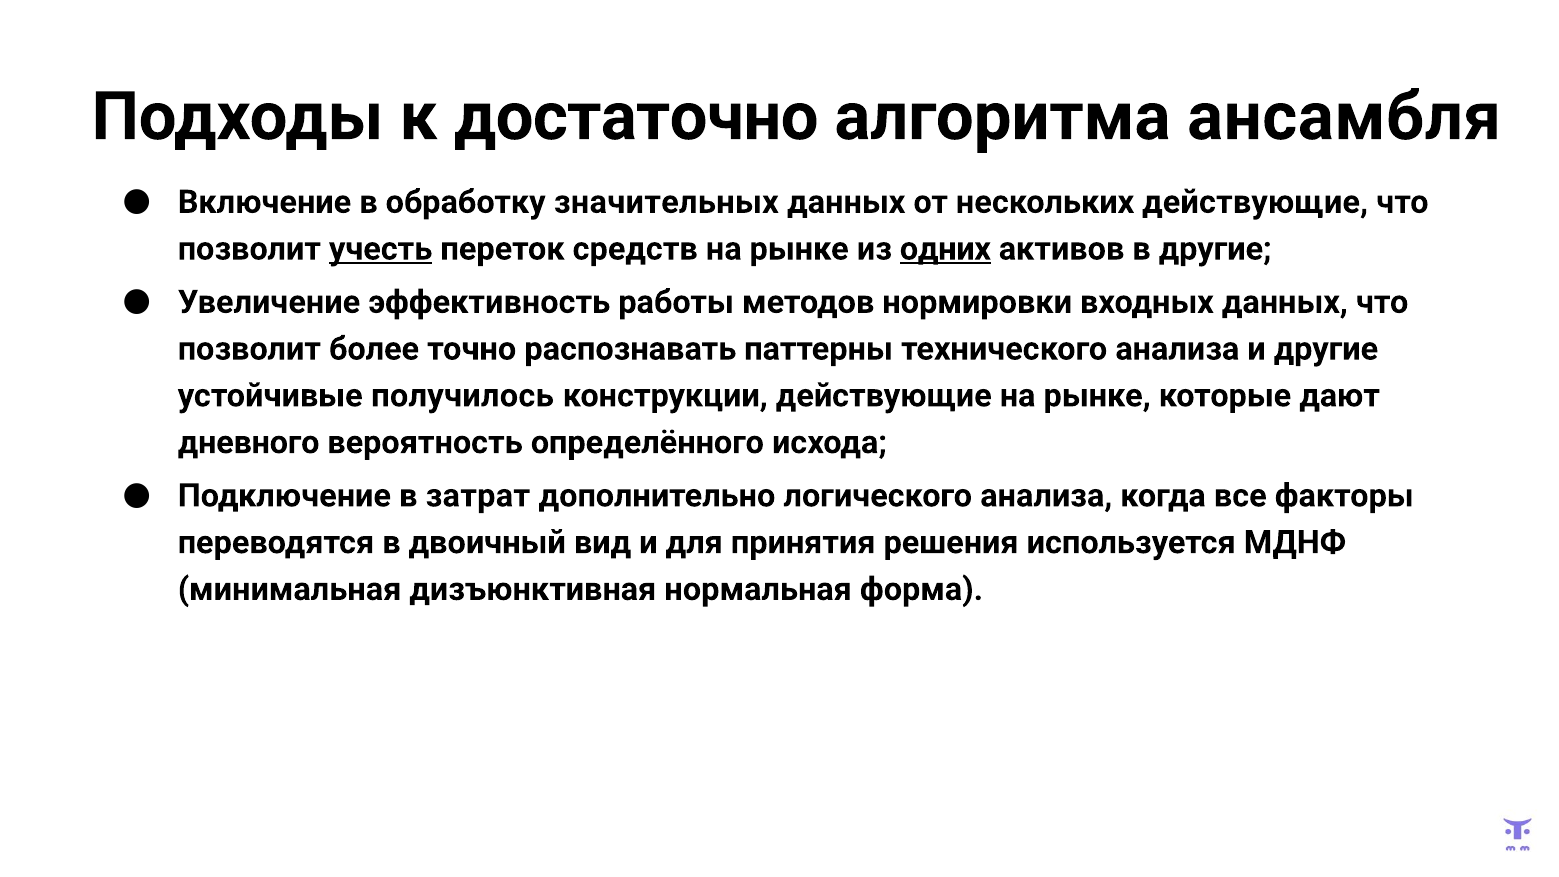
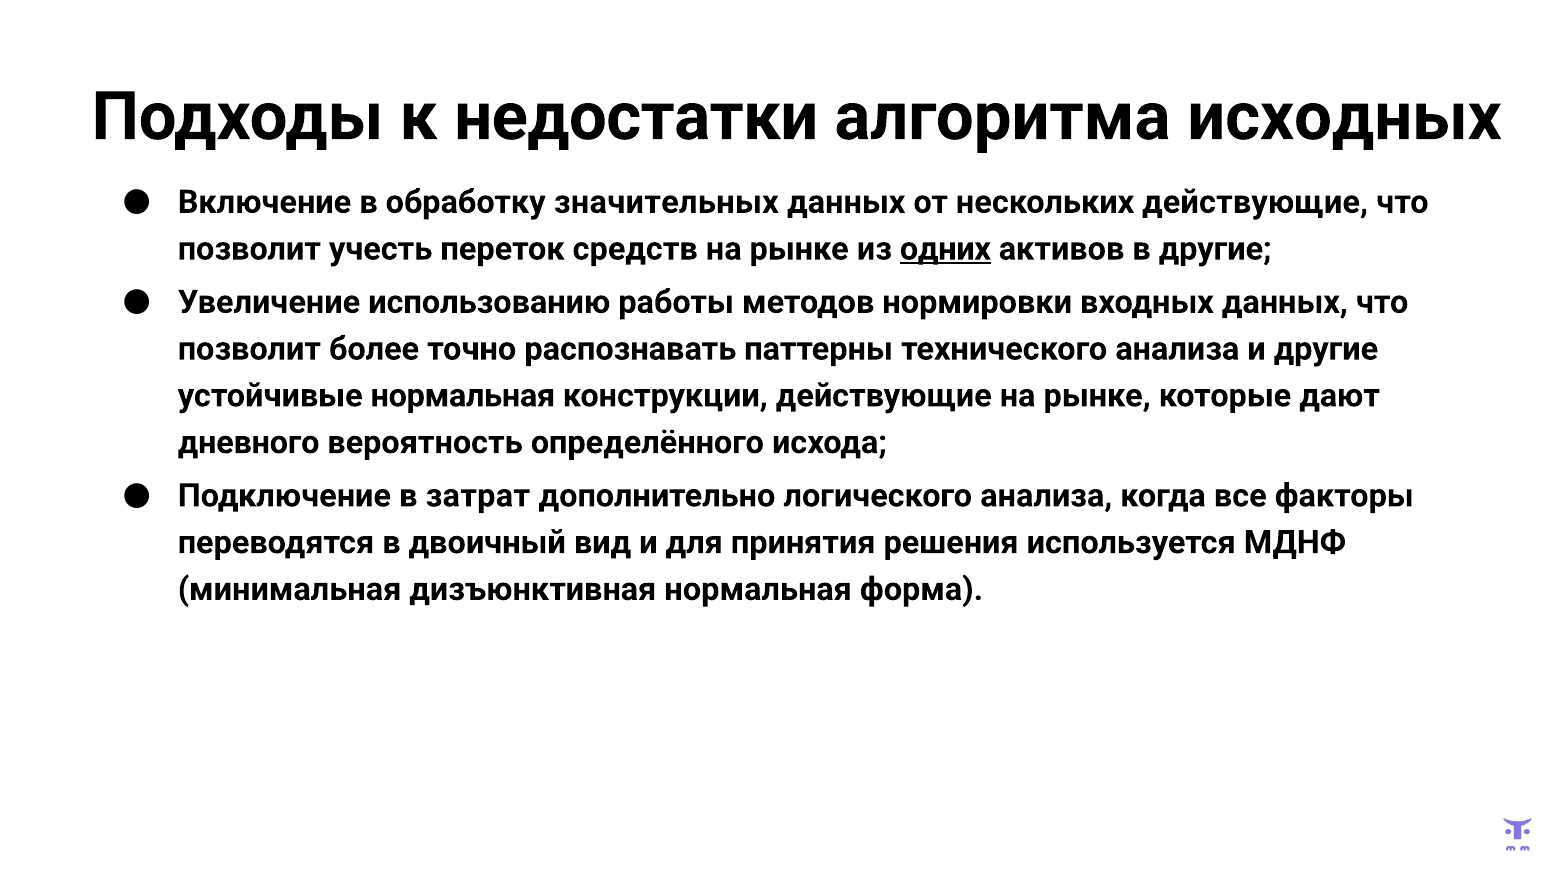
достаточно: достаточно -> недостатки
ансамбля: ансамбля -> исходных
учесть underline: present -> none
эффективность: эффективность -> использованию
устойчивые получилось: получилось -> нормальная
